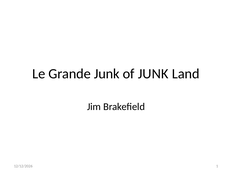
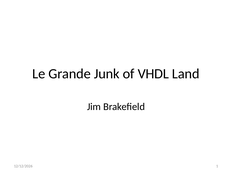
of JUNK: JUNK -> VHDL
